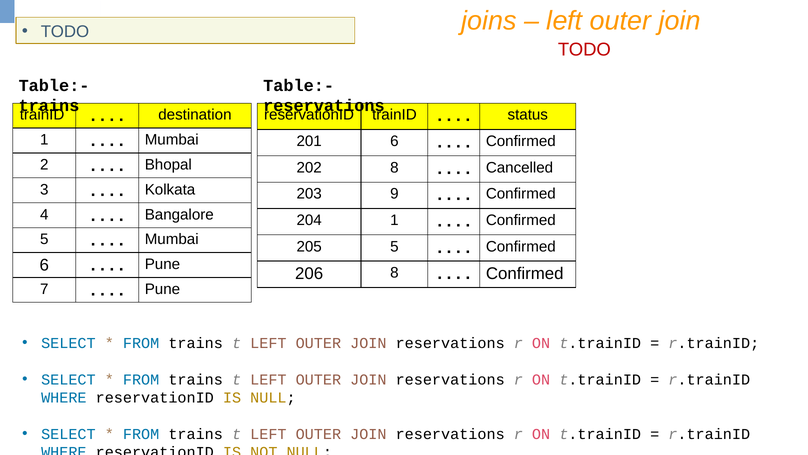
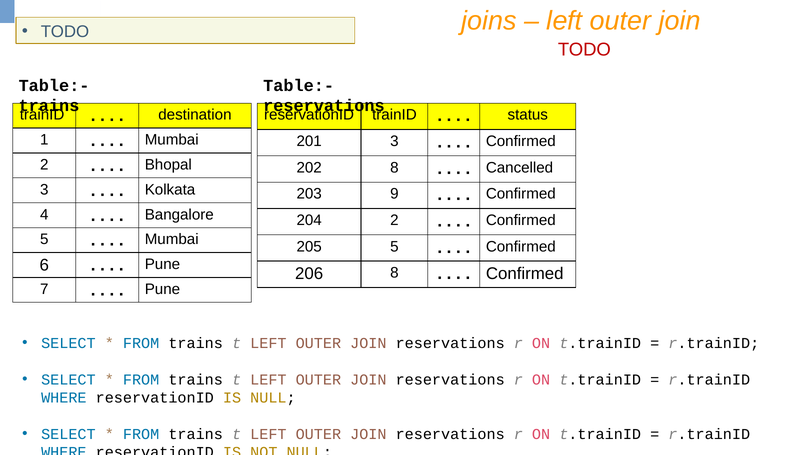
201 6: 6 -> 3
204 1: 1 -> 2
